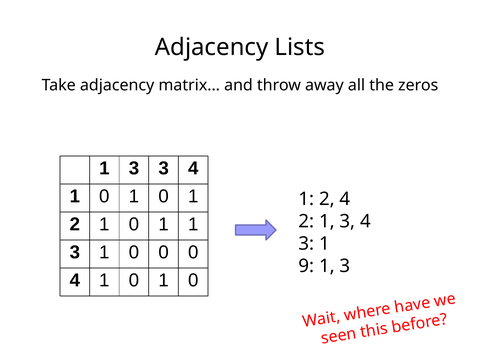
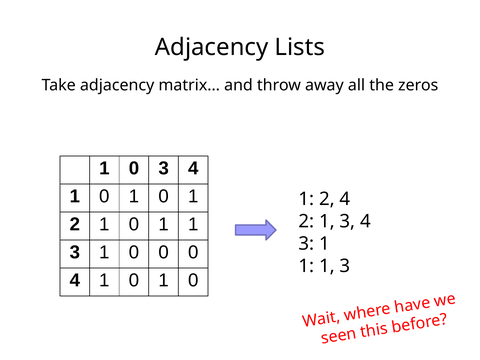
3 at (134, 168): 3 -> 0
9 at (306, 266): 9 -> 1
